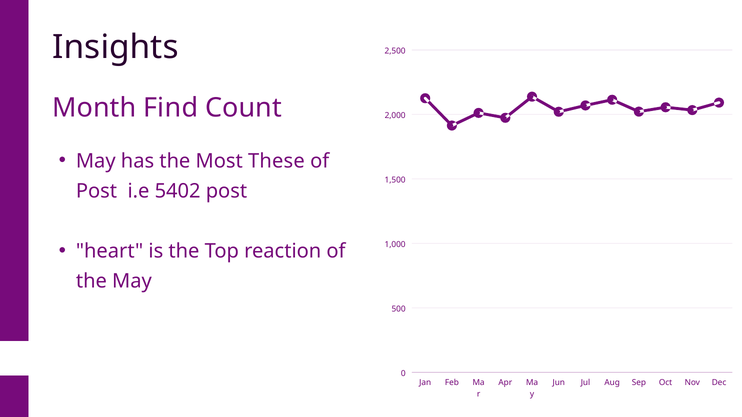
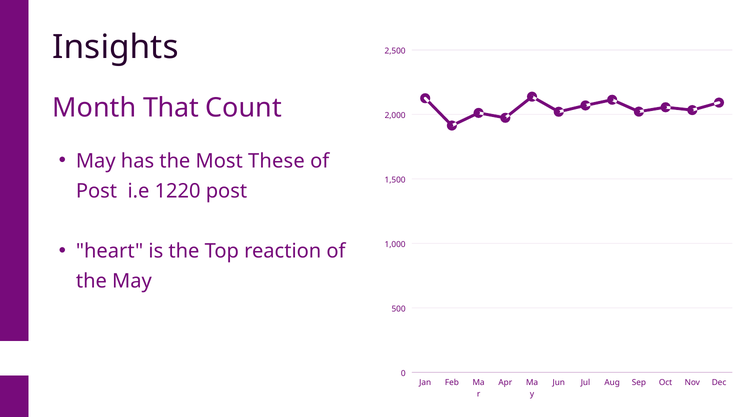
Find: Find -> That
5402: 5402 -> 1220
